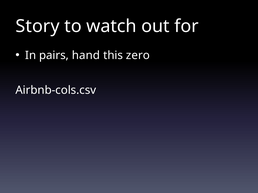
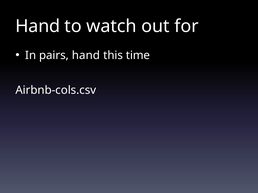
Story at (38, 26): Story -> Hand
zero: zero -> time
